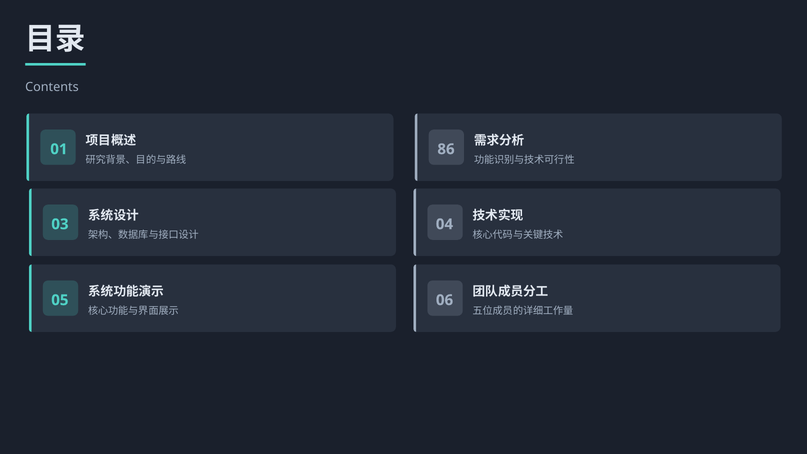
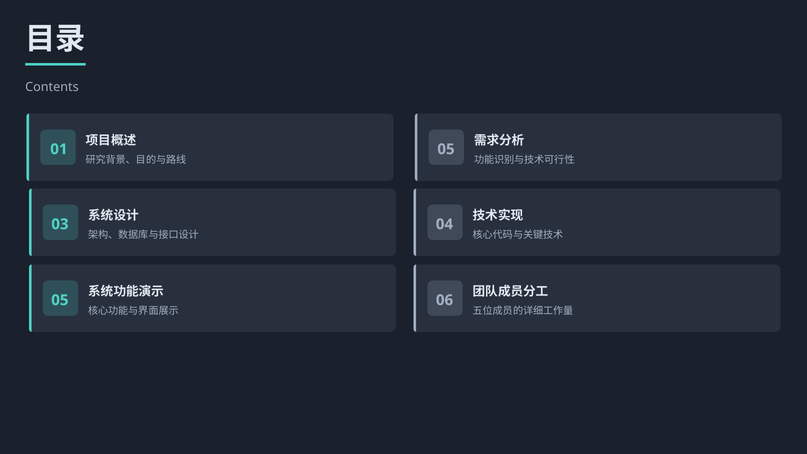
86 at (446, 149): 86 -> 05
